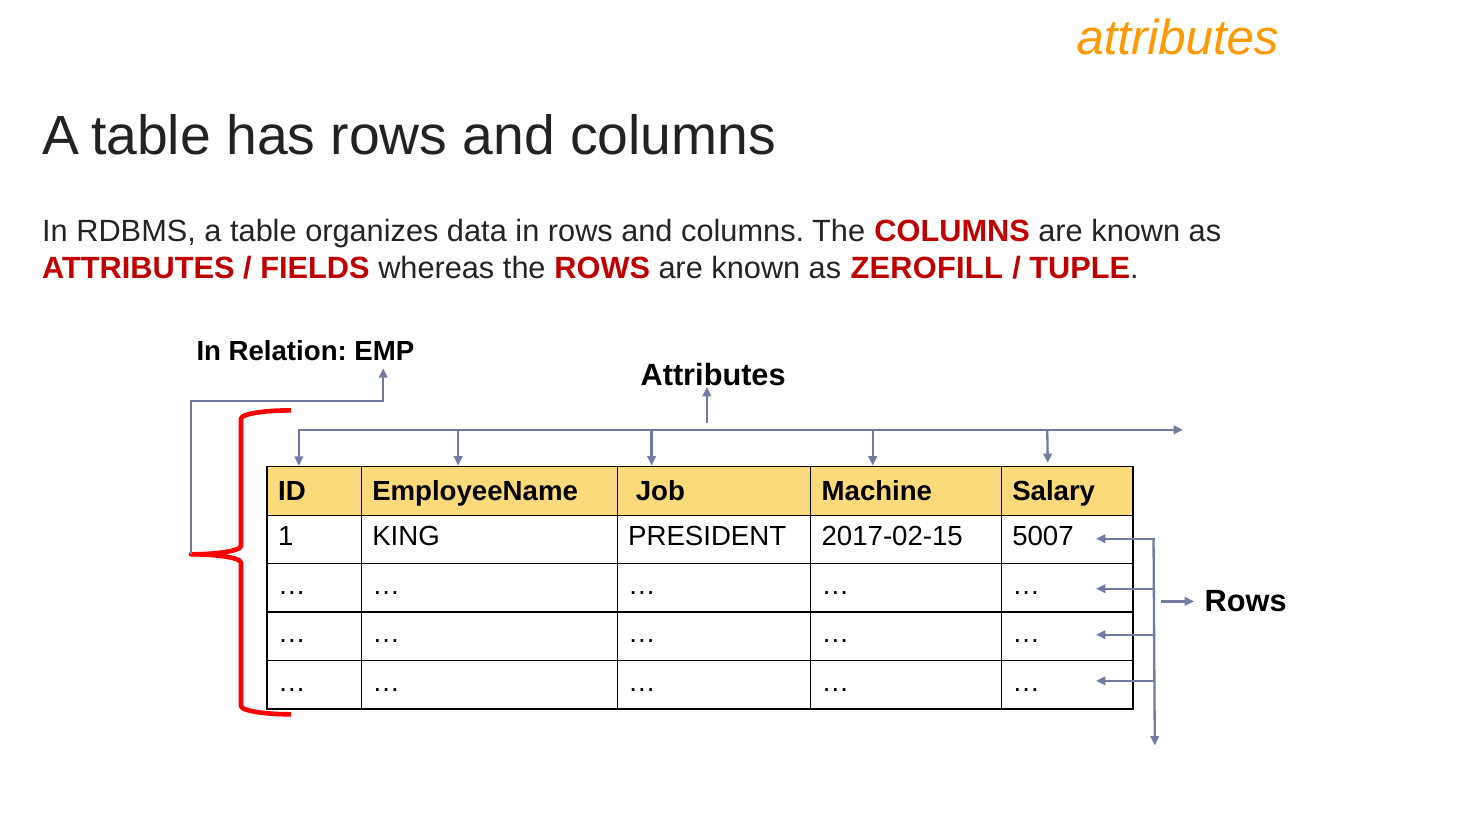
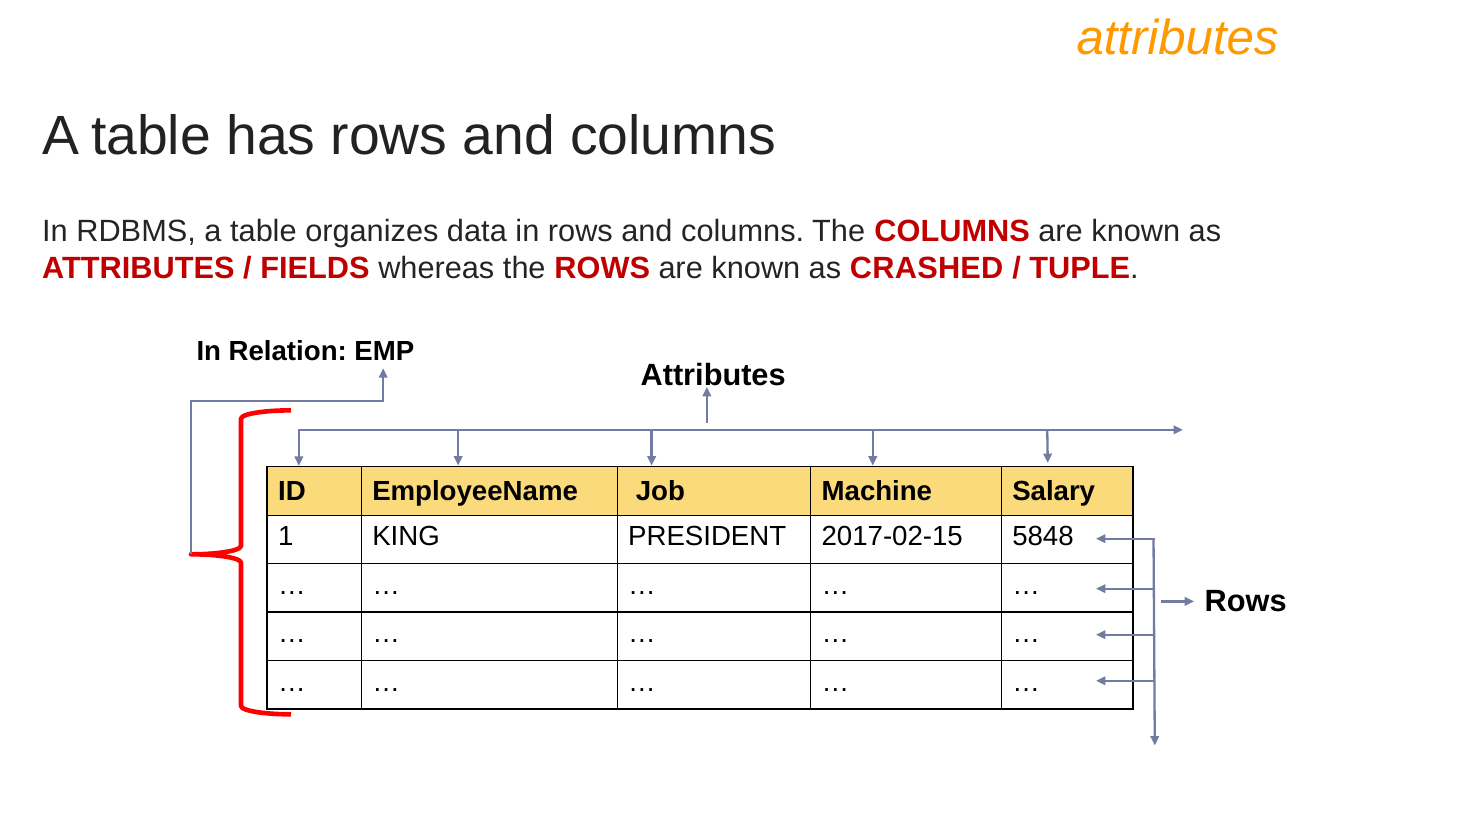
ZEROFILL: ZEROFILL -> CRASHED
5007: 5007 -> 5848
